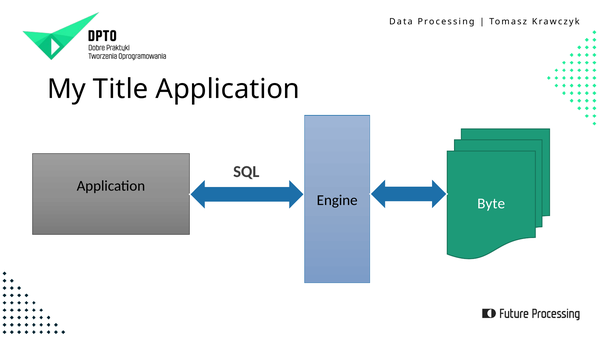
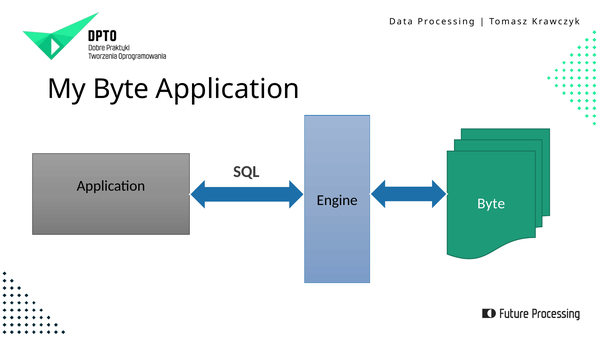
My Title: Title -> Byte
